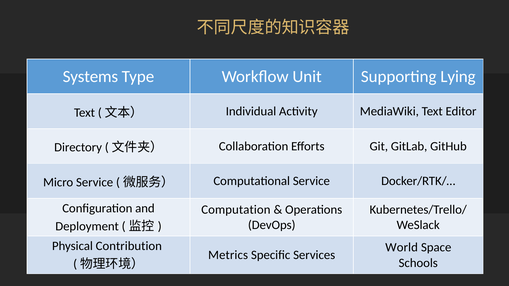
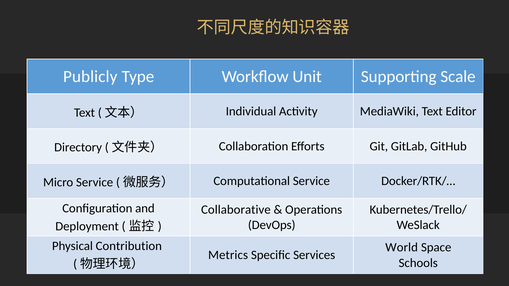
Systems: Systems -> Publicly
Lying: Lying -> Scale
Computation: Computation -> Collaborative
